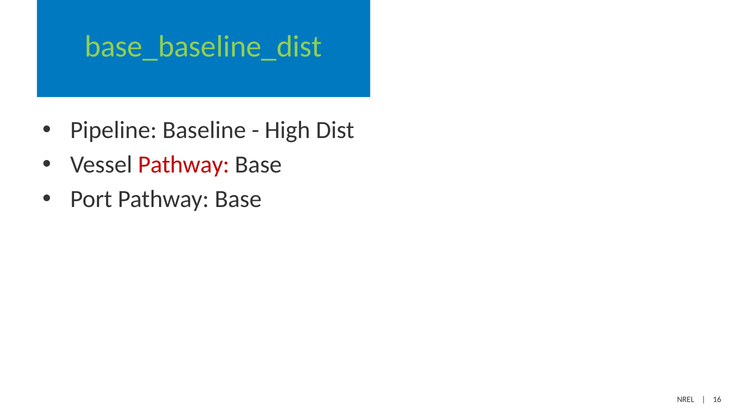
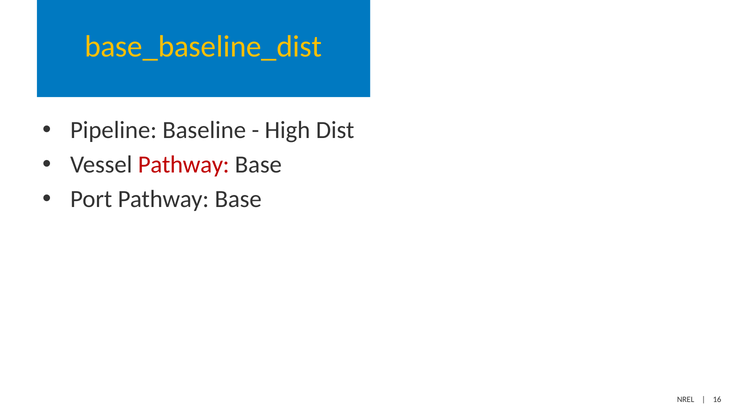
base_baseline_dist colour: light green -> yellow
